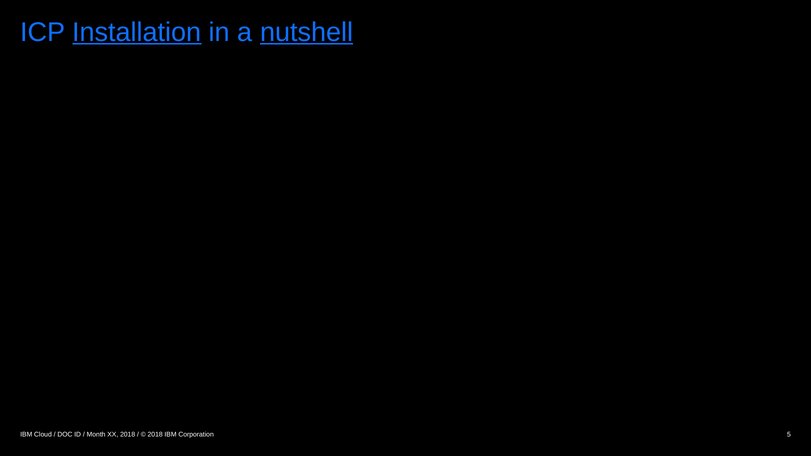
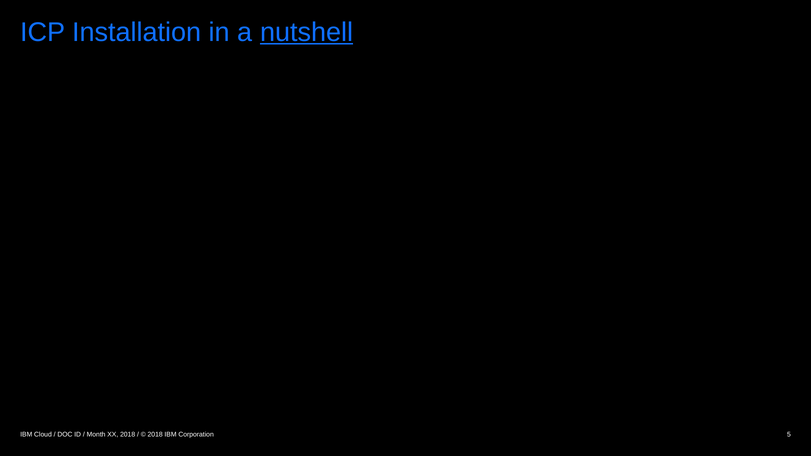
Installation underline: present -> none
